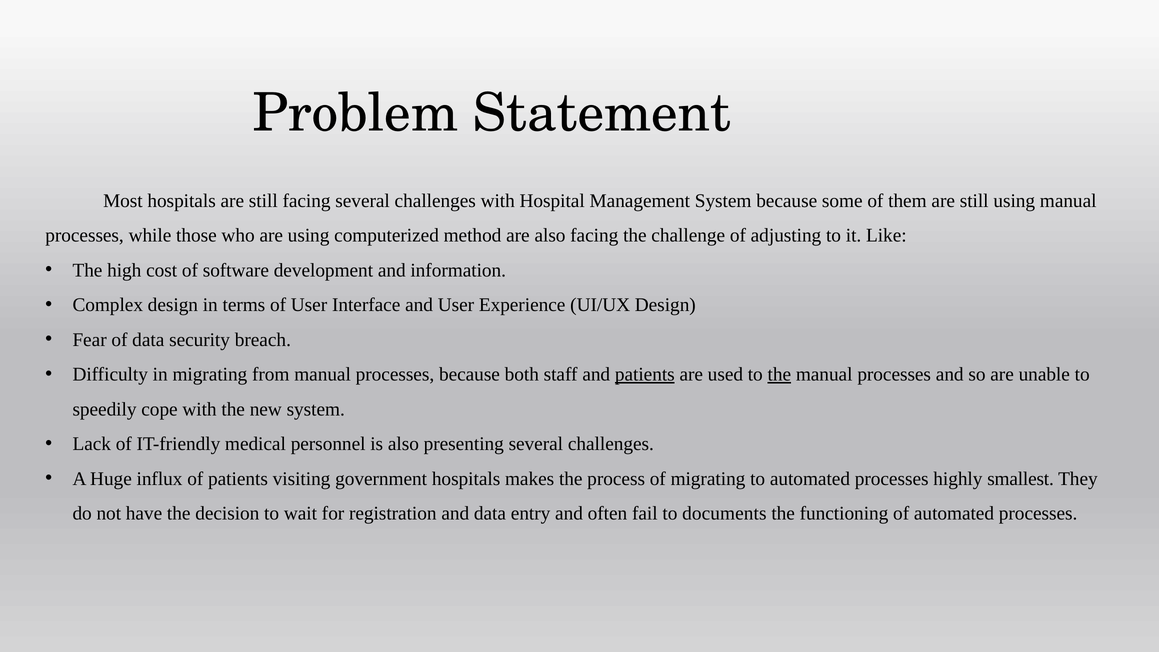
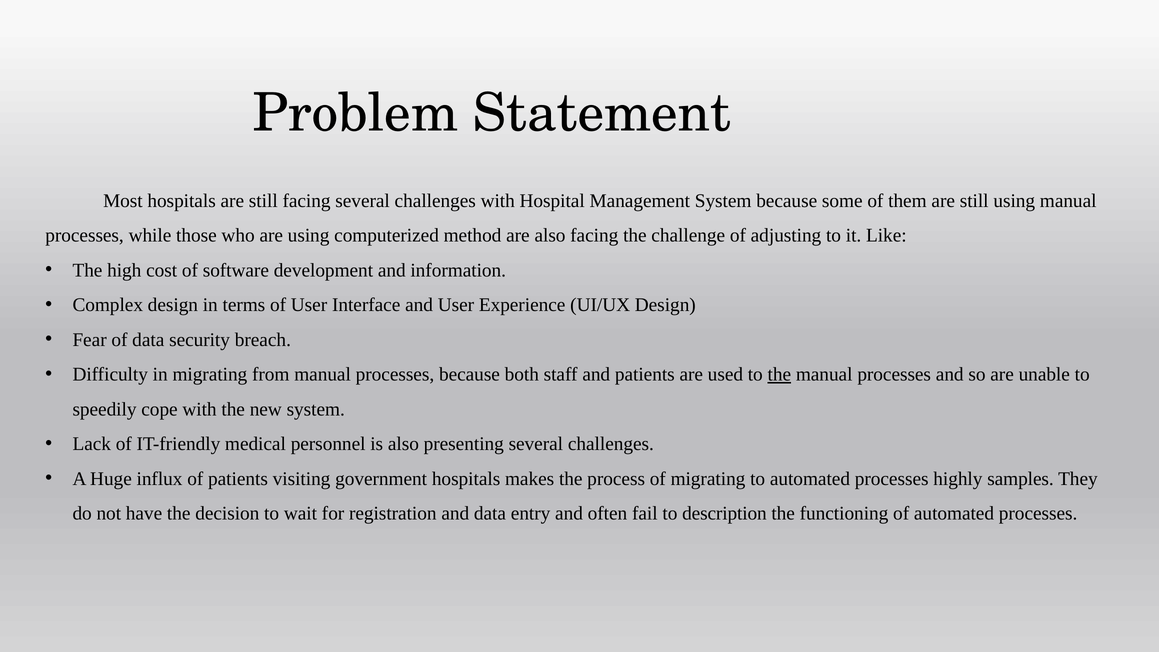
patients at (645, 374) underline: present -> none
smallest: smallest -> samples
documents: documents -> description
